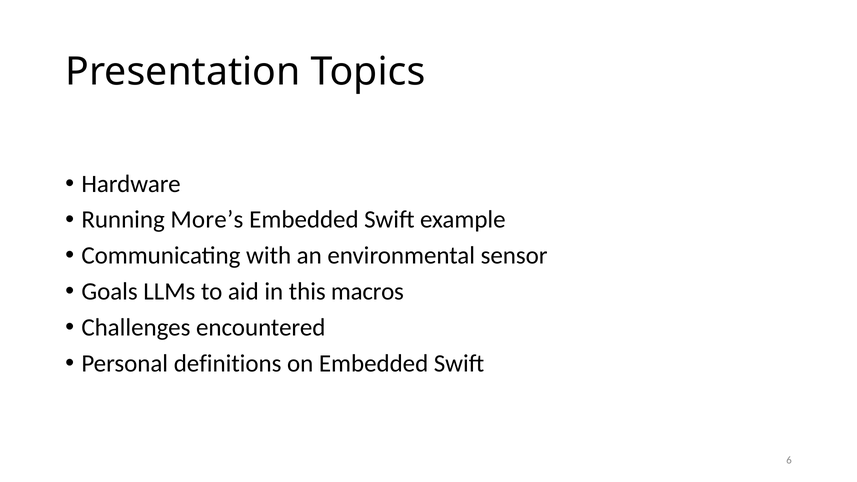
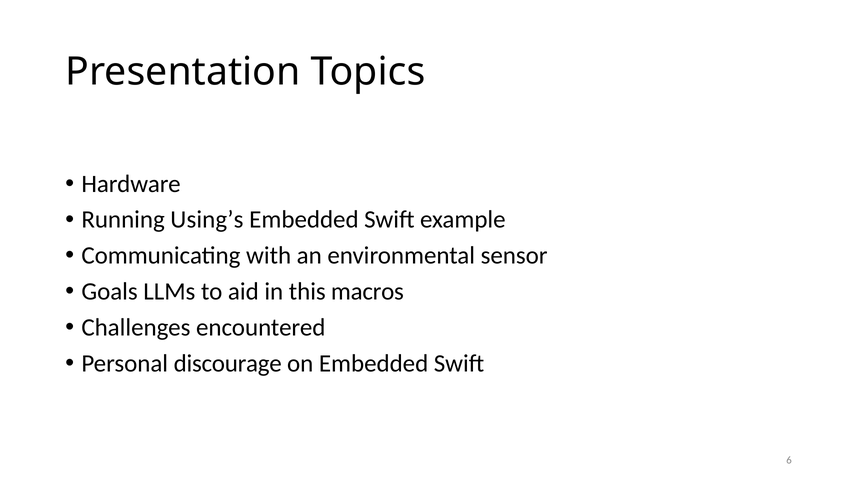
More’s: More’s -> Using’s
definitions: definitions -> discourage
